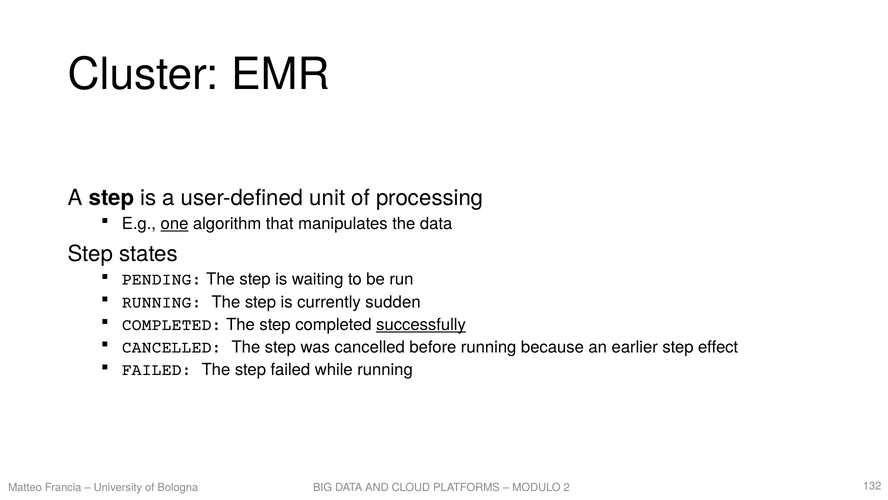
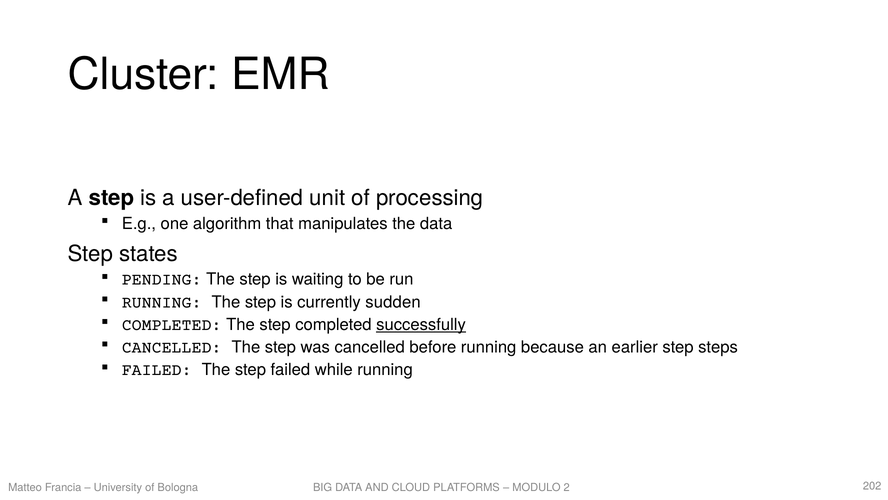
one underline: present -> none
effect: effect -> steps
132: 132 -> 202
